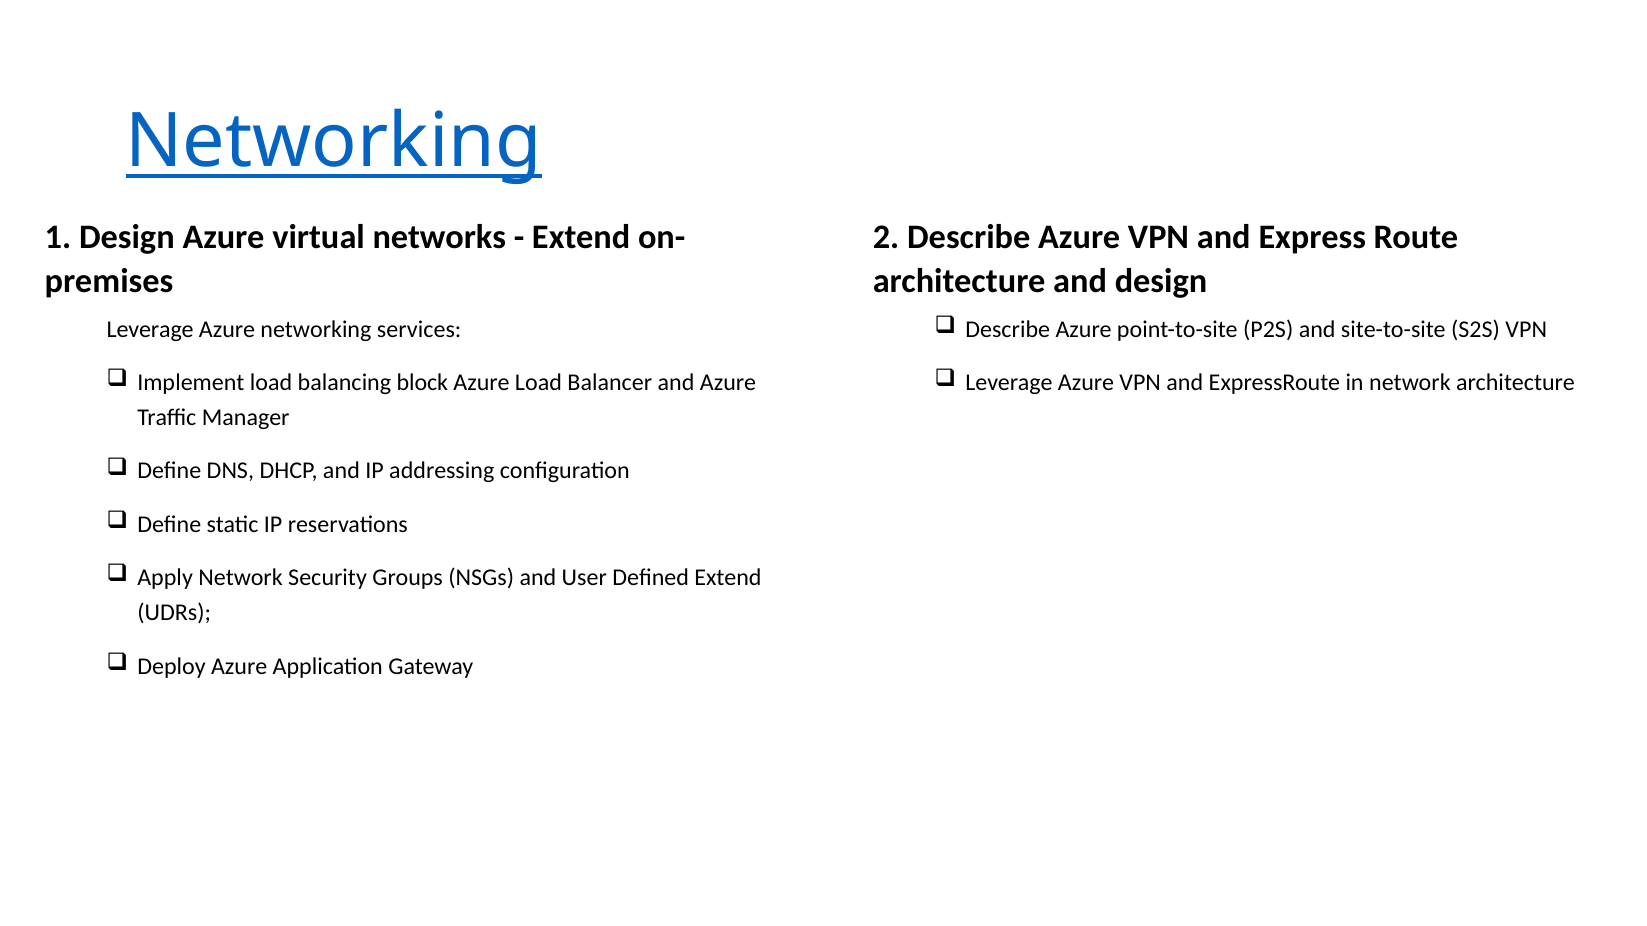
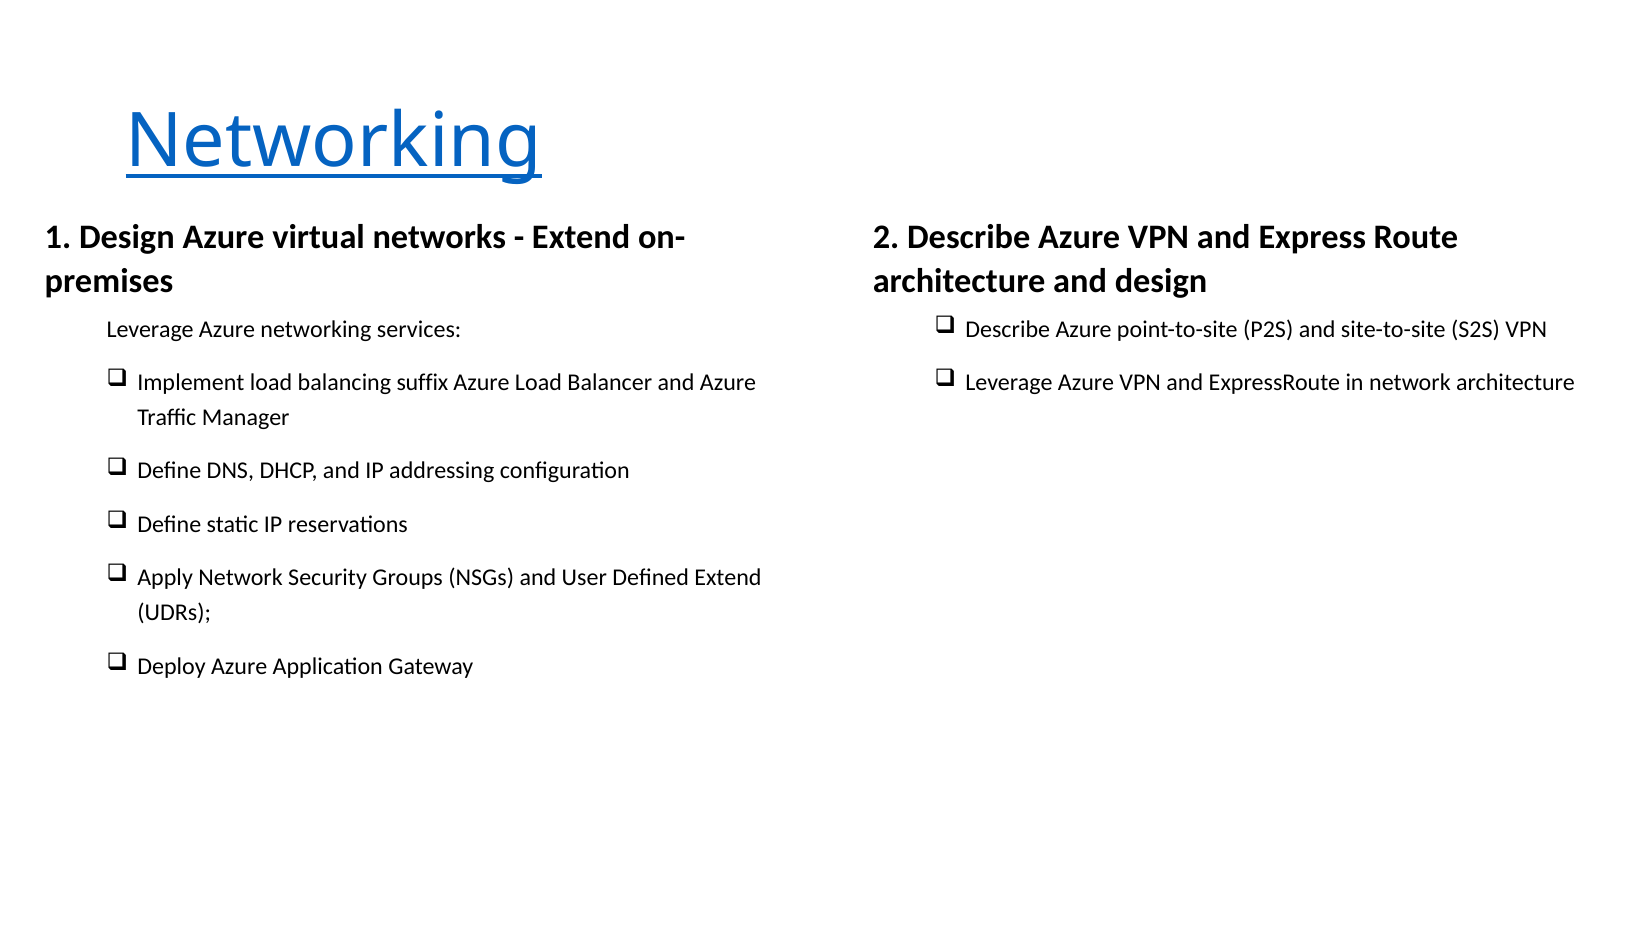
block: block -> suffix
